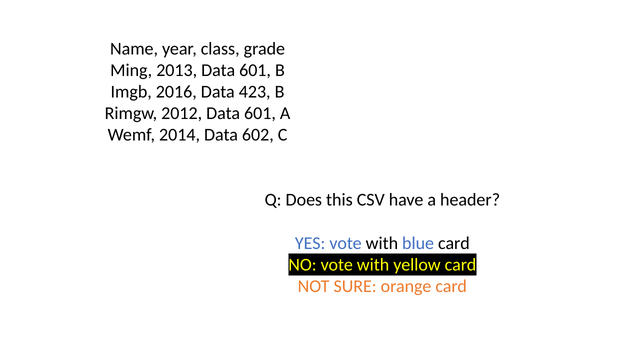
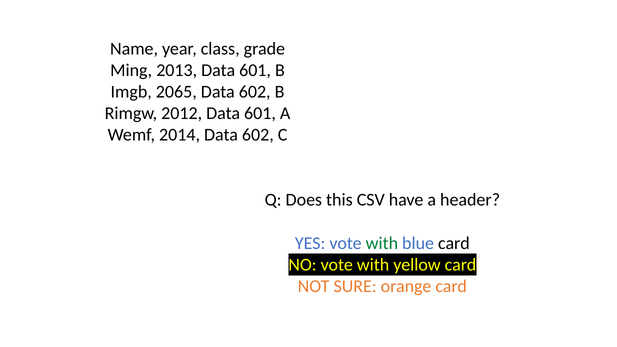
2016: 2016 -> 2065
423 at (255, 92): 423 -> 602
with at (382, 243) colour: black -> green
